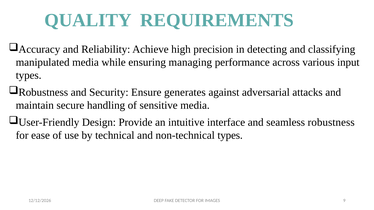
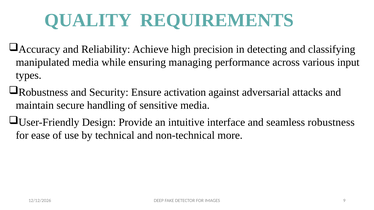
generates: generates -> activation
non-technical types: types -> more
